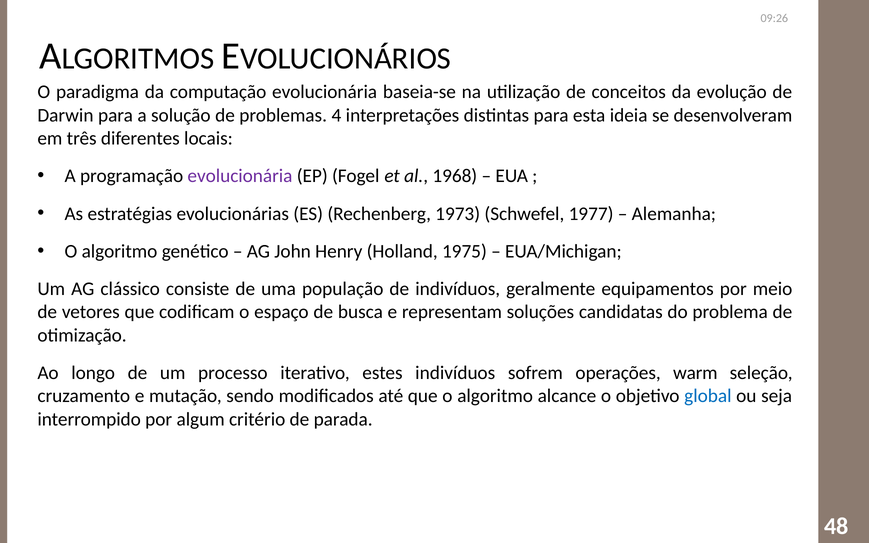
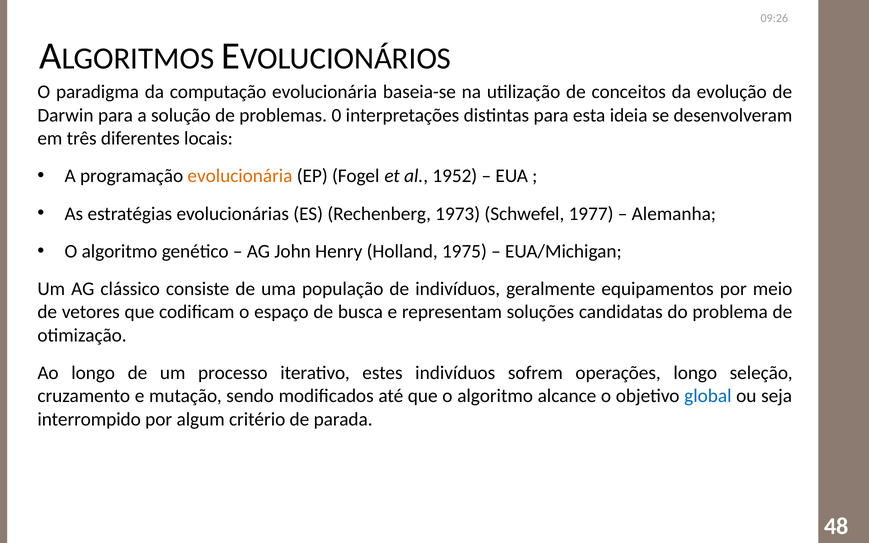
4: 4 -> 0
evolucionária at (240, 176) colour: purple -> orange
1968: 1968 -> 1952
operações warm: warm -> longo
